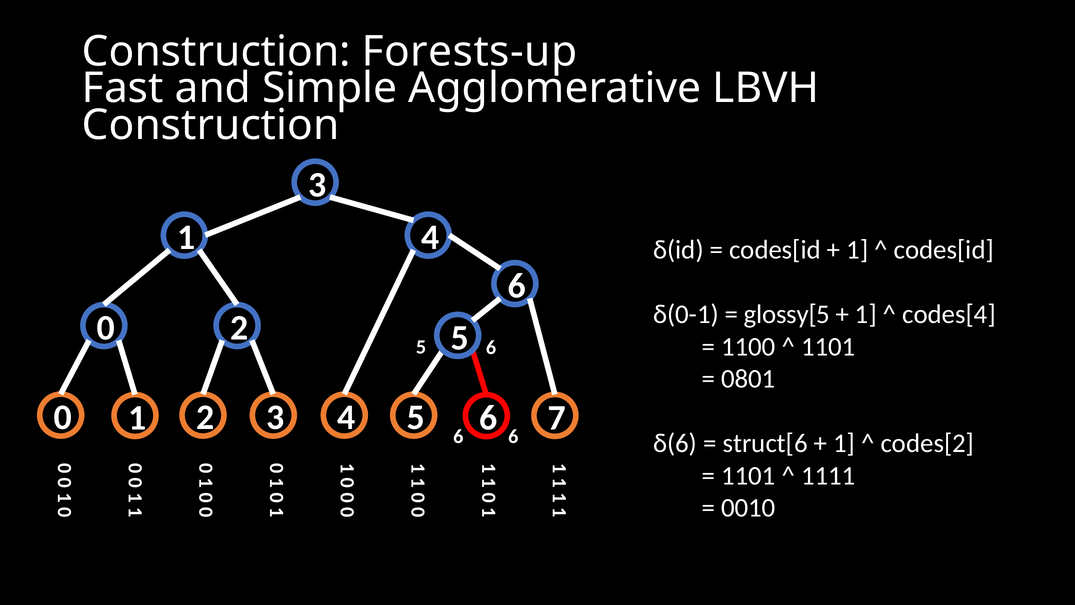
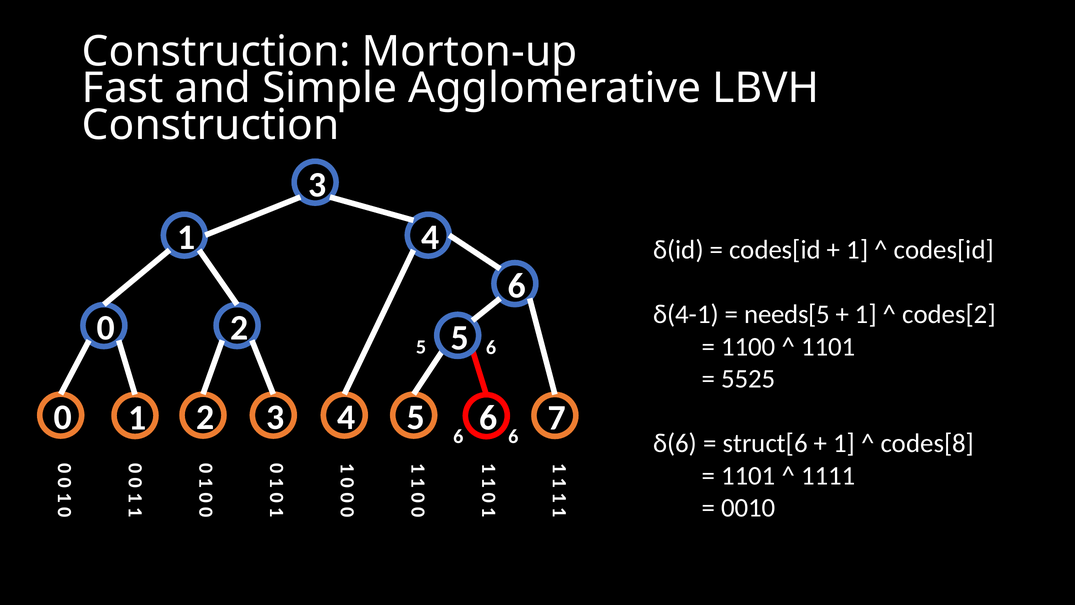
Forests-up: Forests-up -> Morton-up
δ(0-1: δ(0-1 -> δ(4-1
glossy[5: glossy[5 -> needs[5
codes[4: codes[4 -> codes[2
0801: 0801 -> 5525
codes[2: codes[2 -> codes[8
